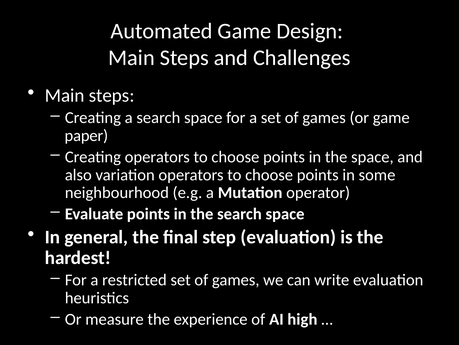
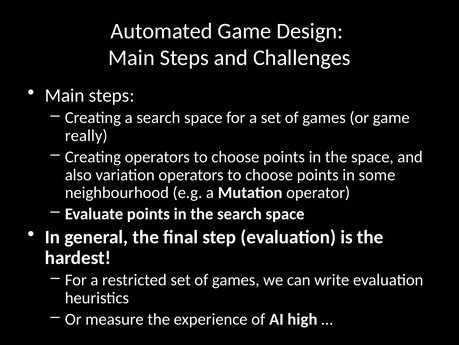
paper: paper -> really
